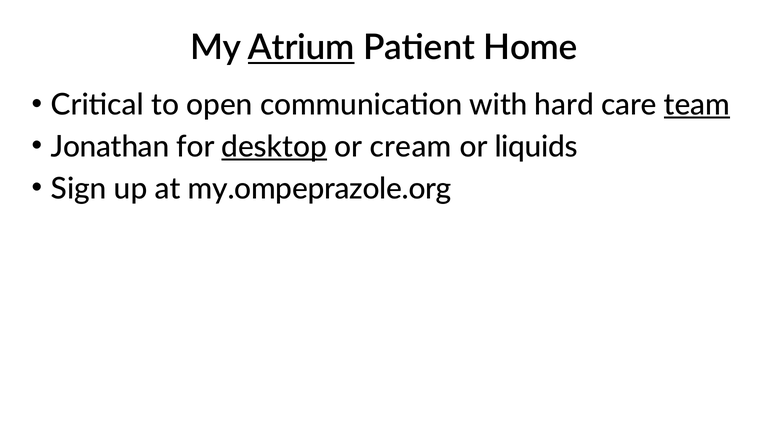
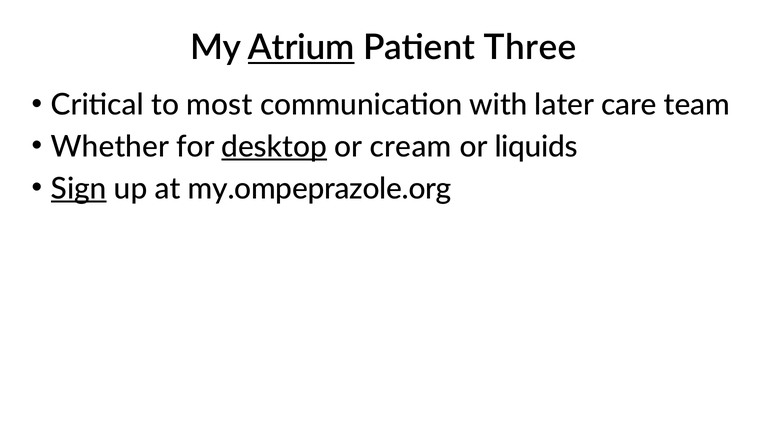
Home: Home -> Three
open: open -> most
hard: hard -> later
team underline: present -> none
Jonathan: Jonathan -> Whether
Sign underline: none -> present
